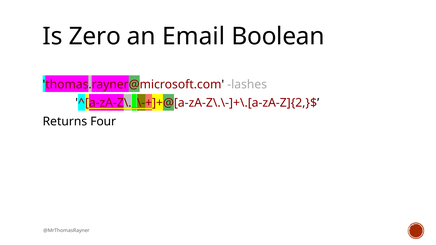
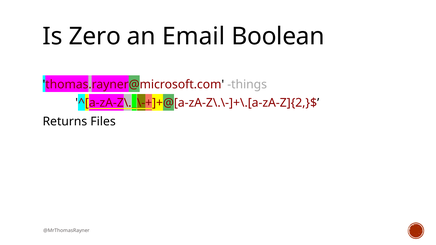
lashes: lashes -> things
Four: Four -> Files
